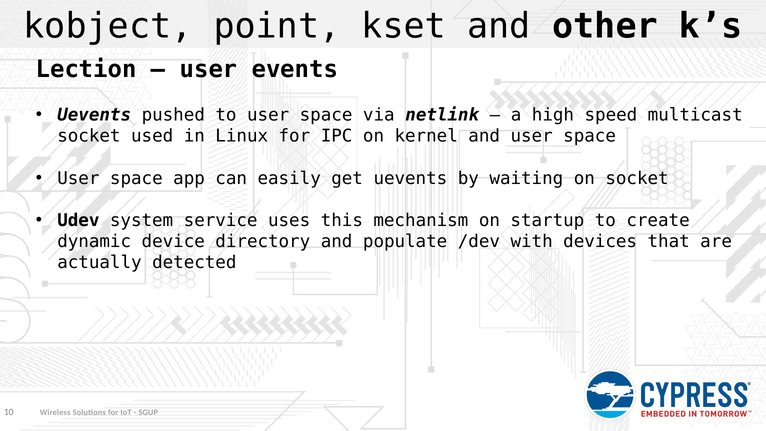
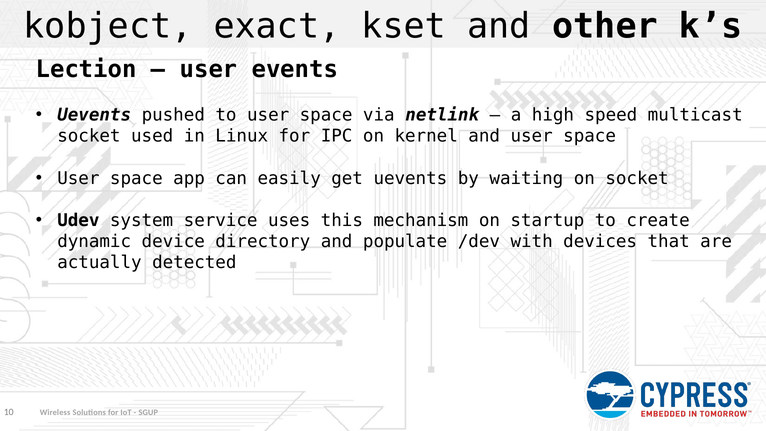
point: point -> exact
